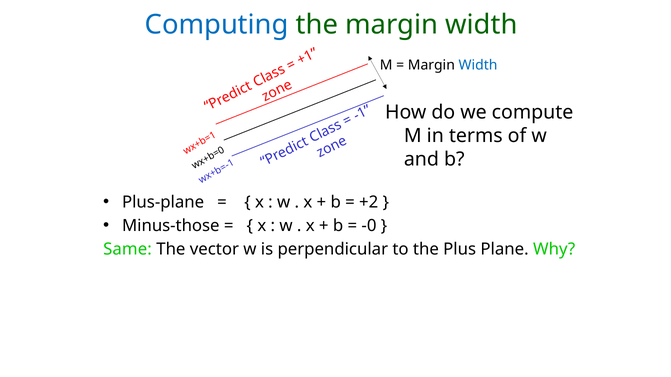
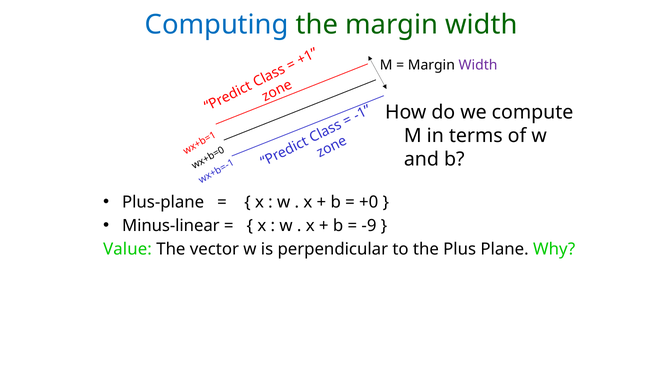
Width at (478, 65) colour: blue -> purple
+2: +2 -> +0
Minus-those: Minus-those -> Minus-linear
-0: -0 -> -9
Same: Same -> Value
